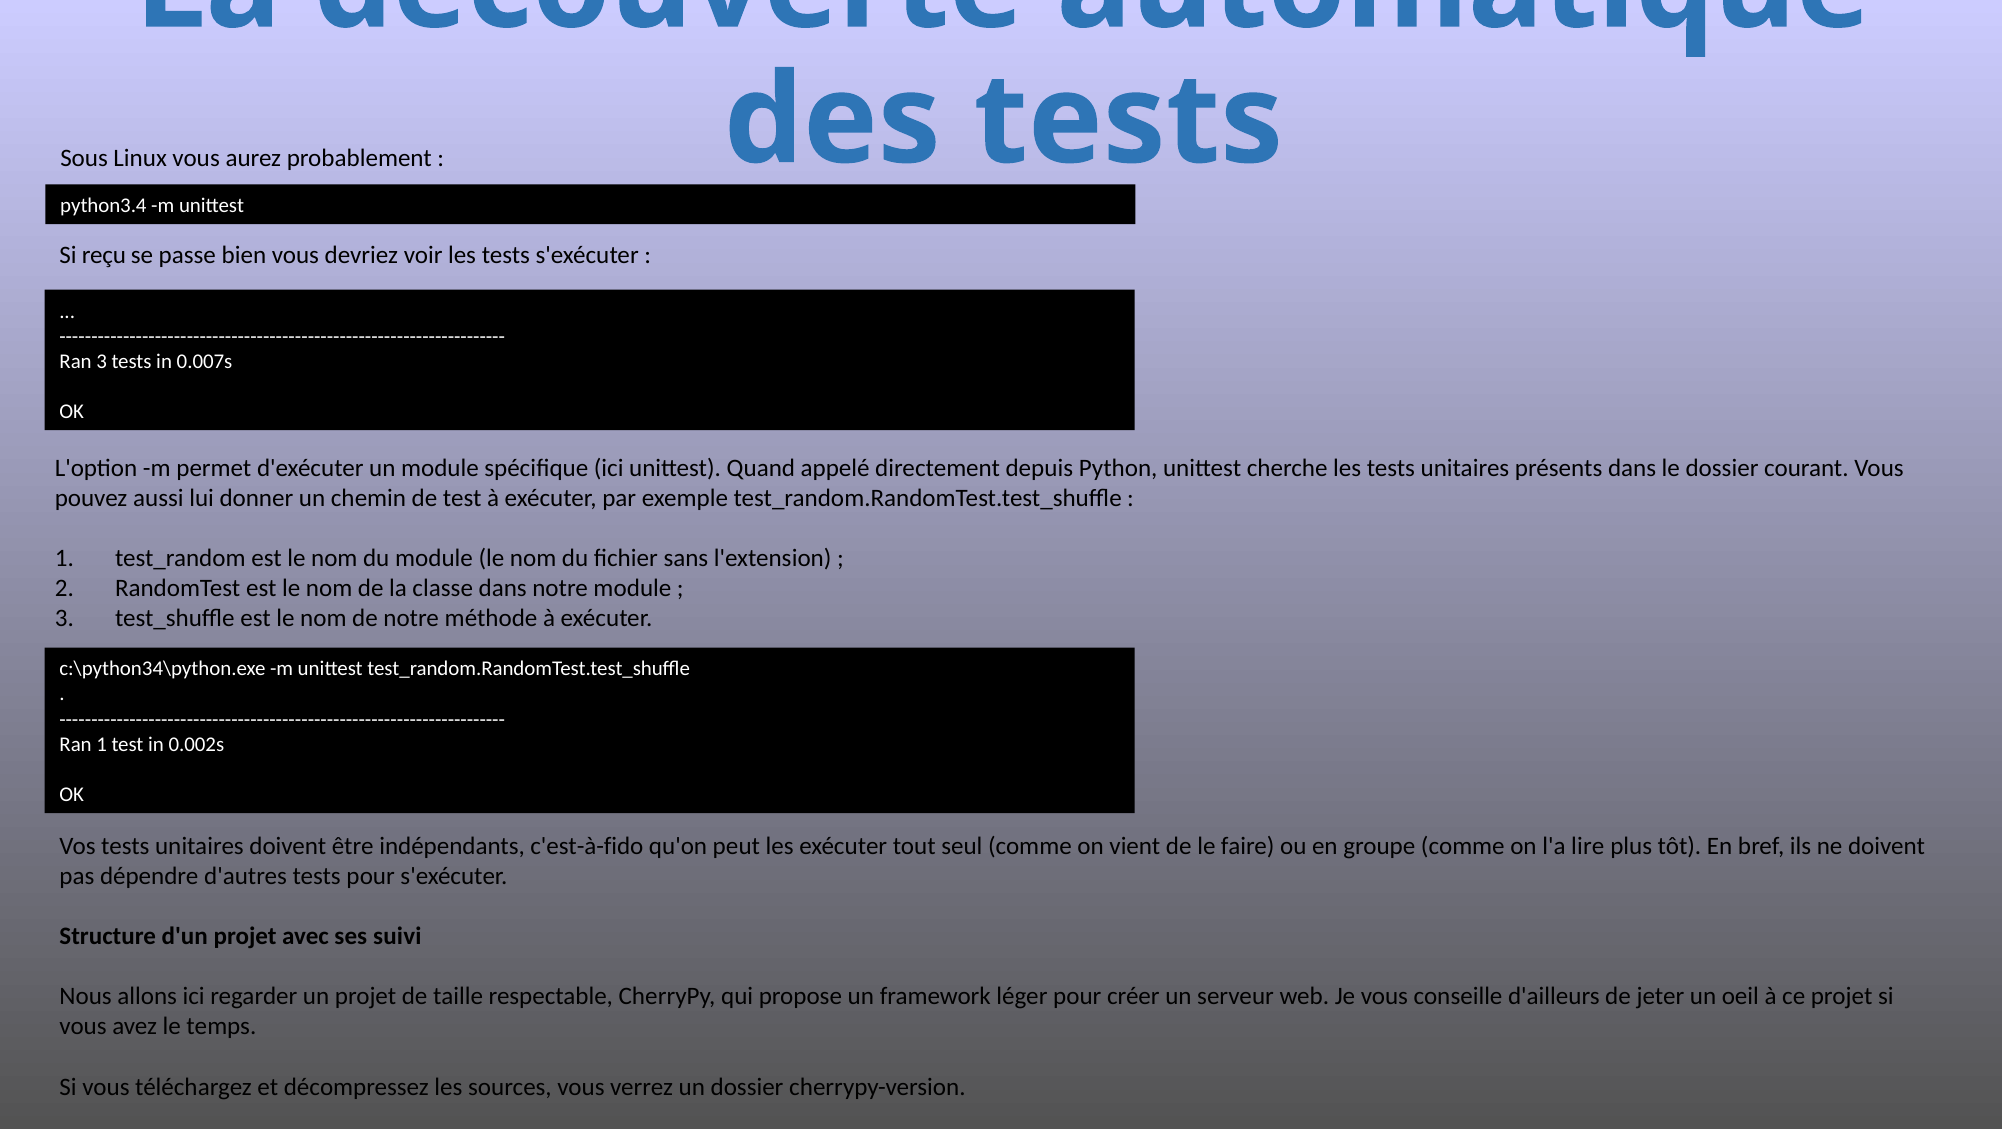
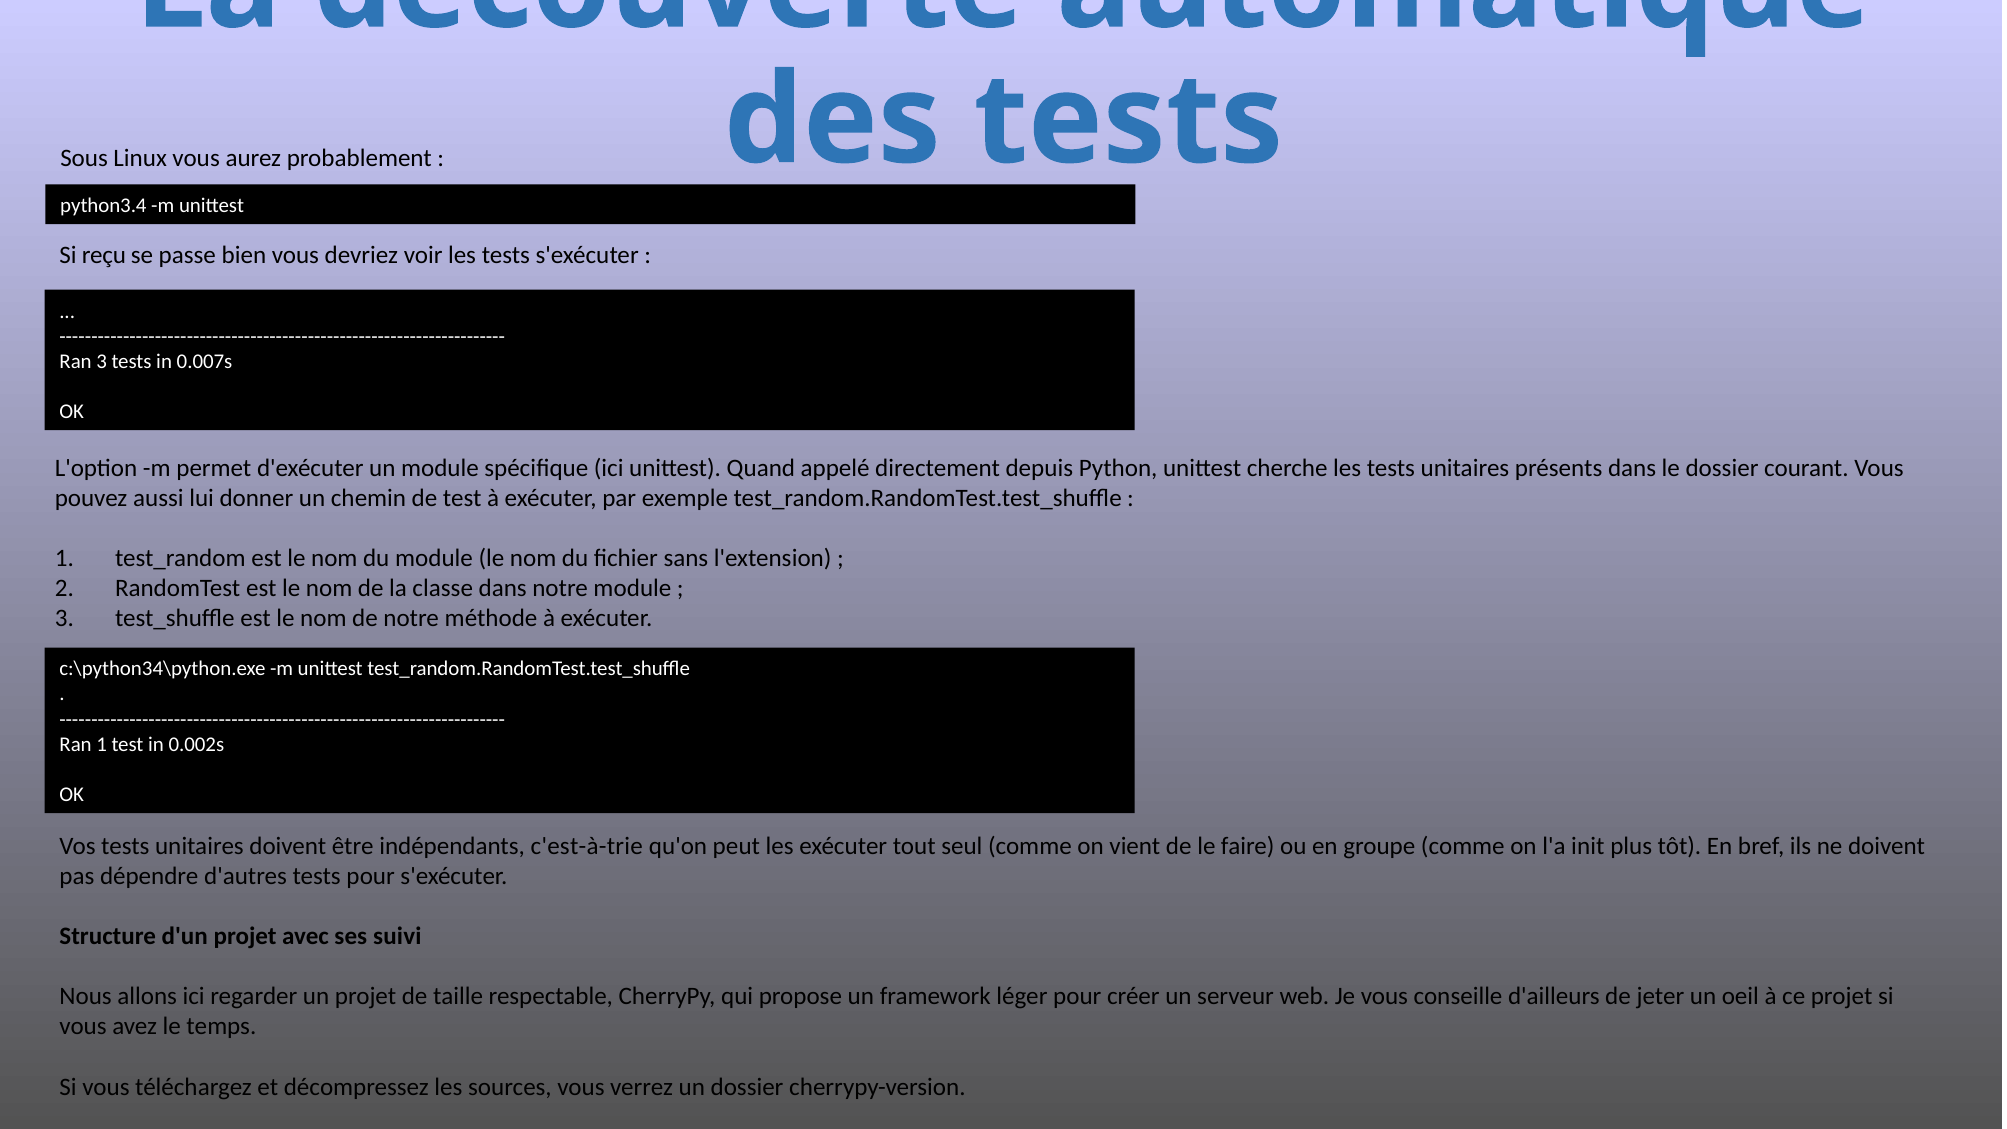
c'est-à-fido: c'est-à-fido -> c'est-à-trie
lire: lire -> init
